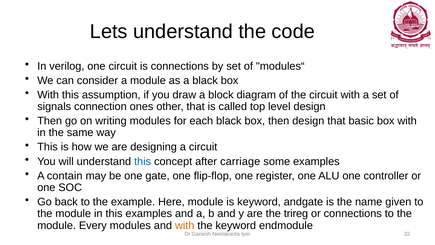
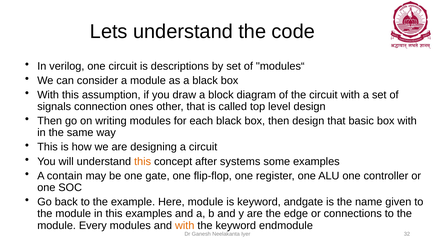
is connections: connections -> descriptions
this at (143, 161) colour: blue -> orange
carriage: carriage -> systems
trireg: trireg -> edge
